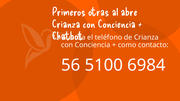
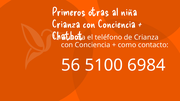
abre: abre -> niña
